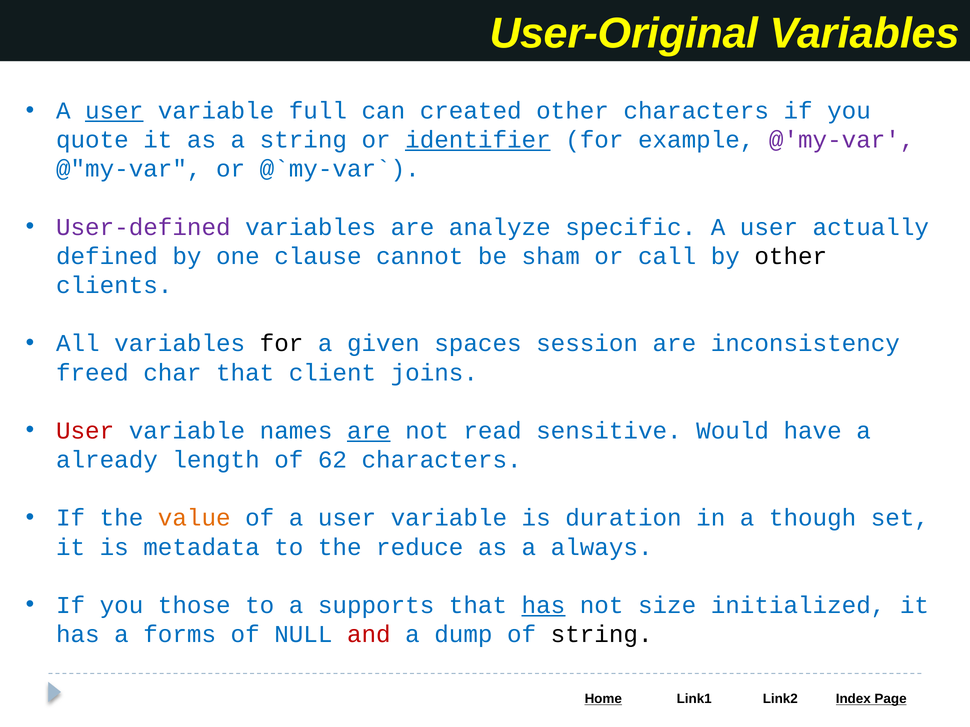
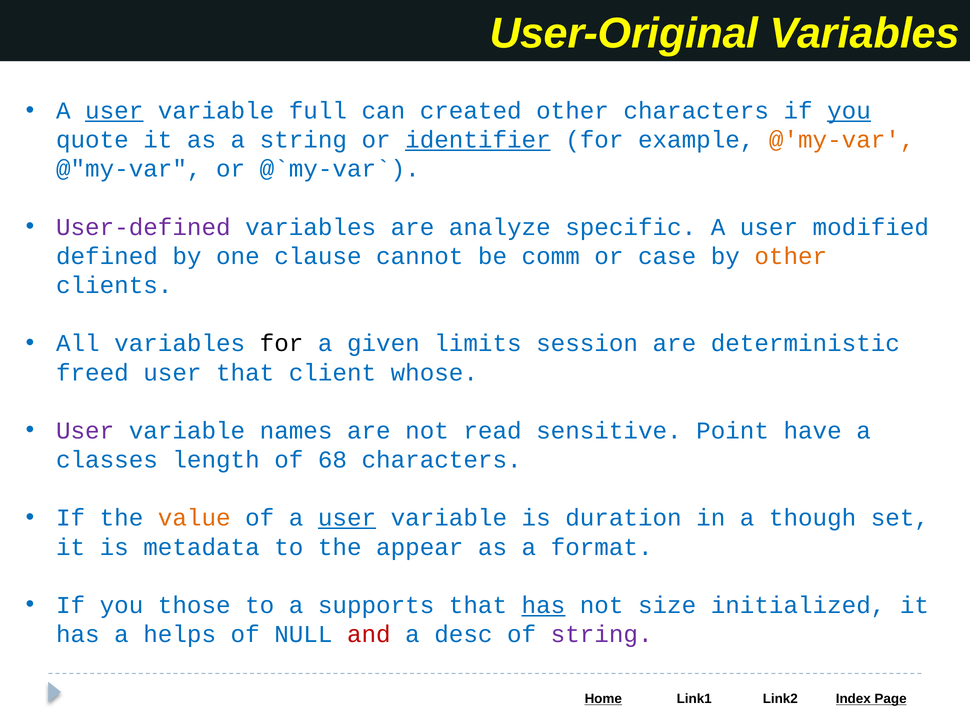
you at (849, 111) underline: none -> present
@'my-var colour: purple -> orange
actually: actually -> modified
sham: sham -> comm
call: call -> case
other at (791, 256) colour: black -> orange
spaces: spaces -> limits
inconsistency: inconsistency -> deterministic
freed char: char -> user
joins: joins -> whose
User at (85, 431) colour: red -> purple
are at (369, 431) underline: present -> none
Would: Would -> Point
already: already -> classes
62: 62 -> 68
user at (347, 518) underline: none -> present
reduce: reduce -> appear
always: always -> format
forms: forms -> helps
dump: dump -> desc
string at (602, 635) colour: black -> purple
